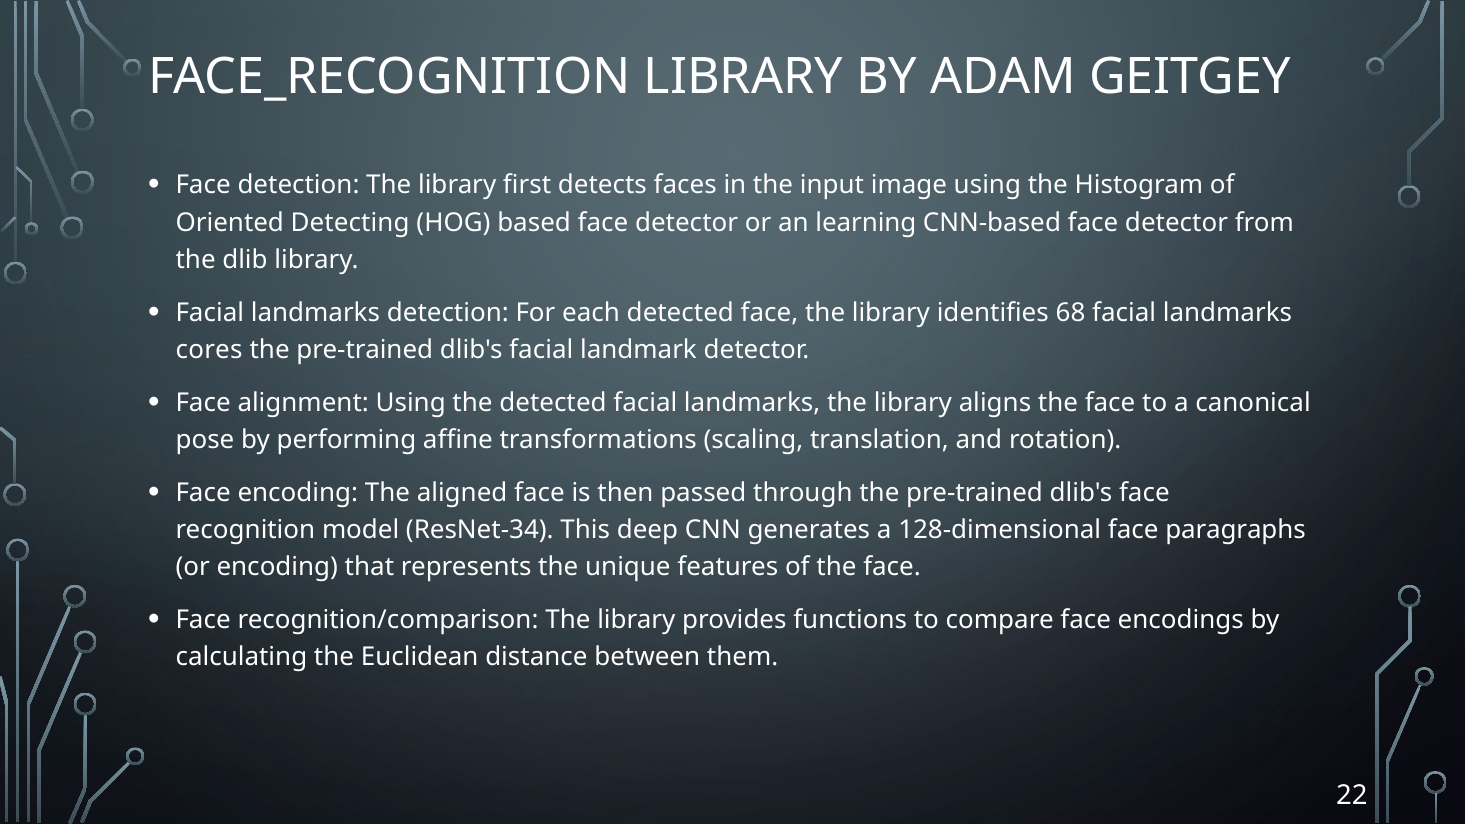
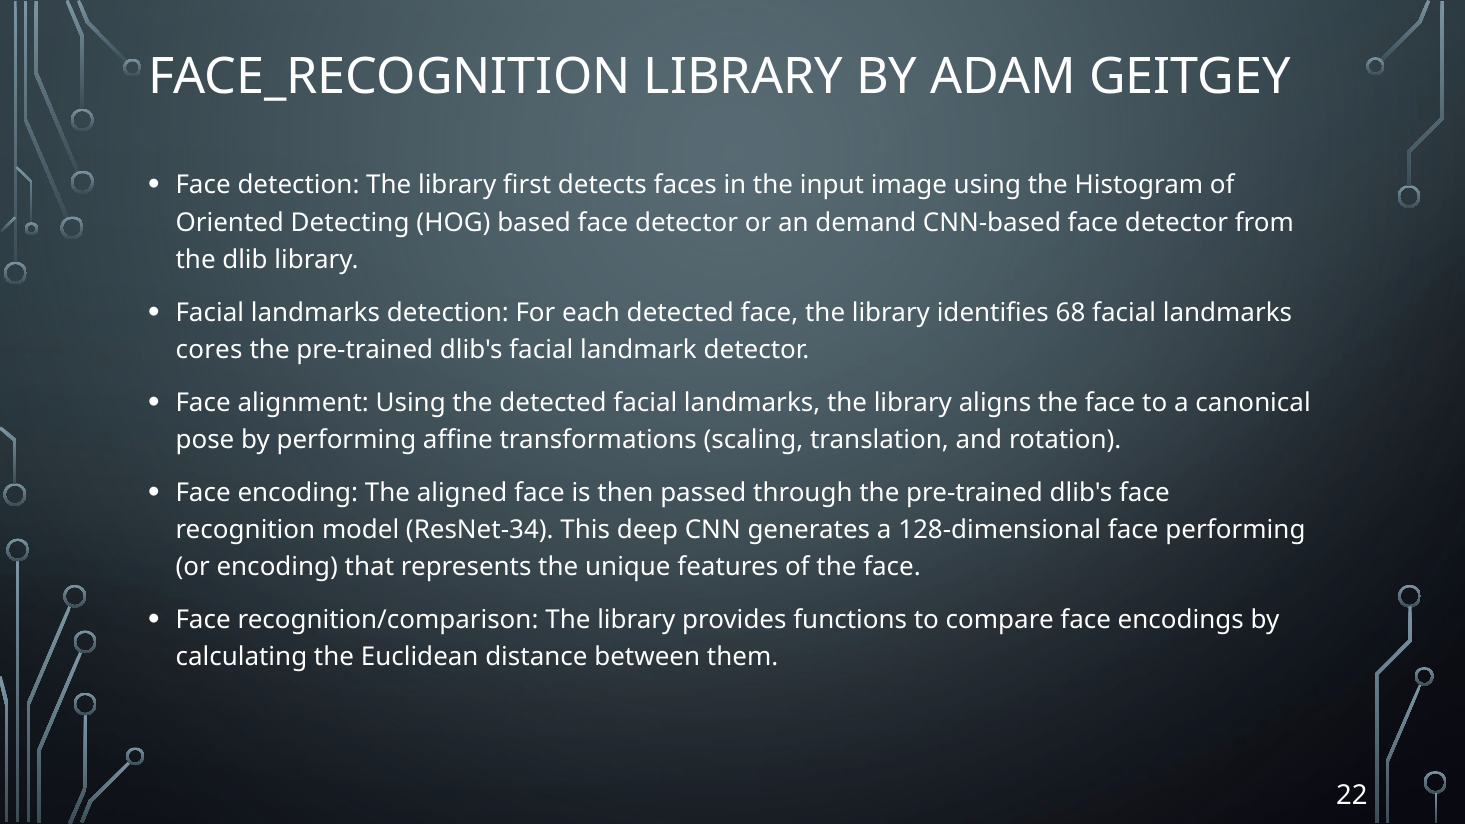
learning: learning -> demand
face paragraphs: paragraphs -> performing
